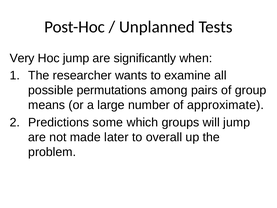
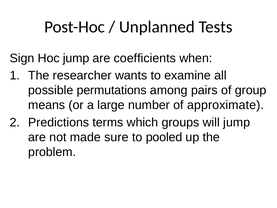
Very: Very -> Sign
significantly: significantly -> coefficients
some: some -> terms
later: later -> sure
overall: overall -> pooled
